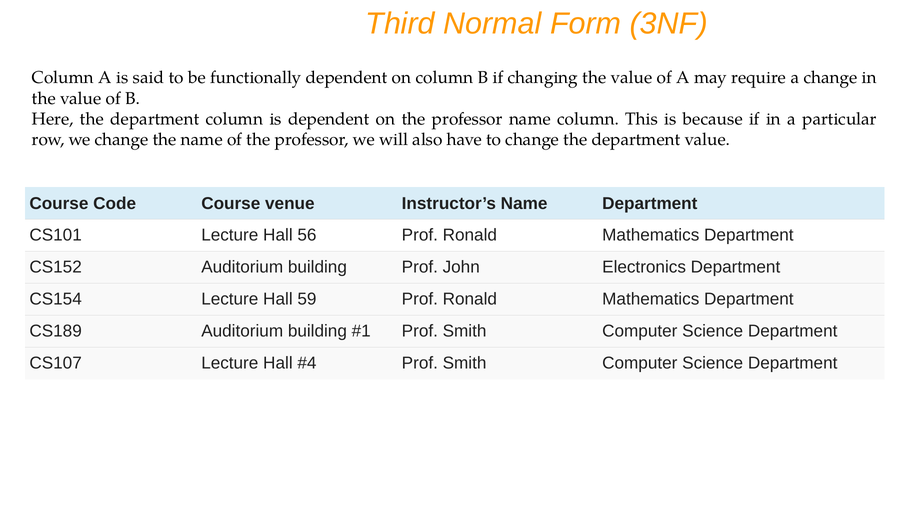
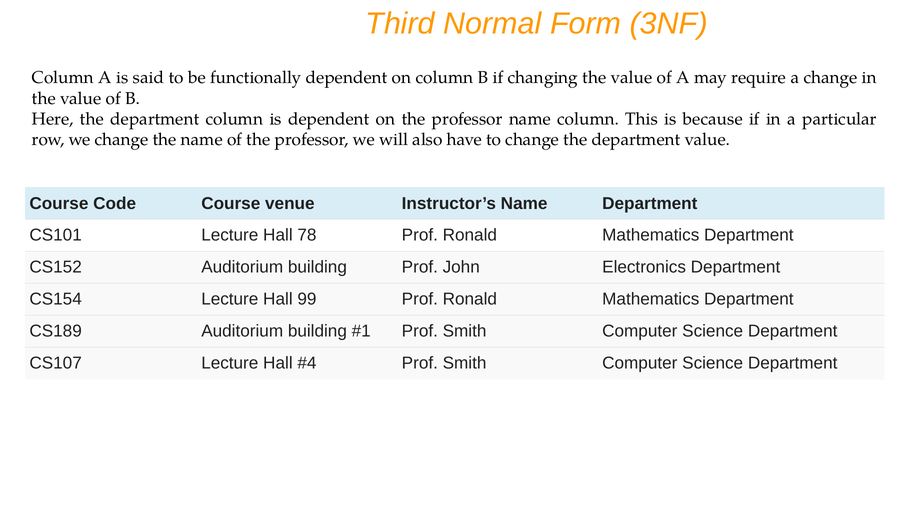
56: 56 -> 78
59: 59 -> 99
